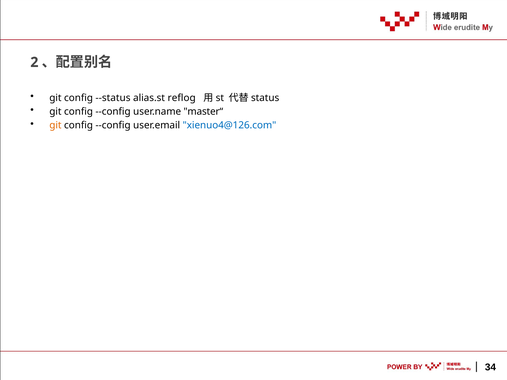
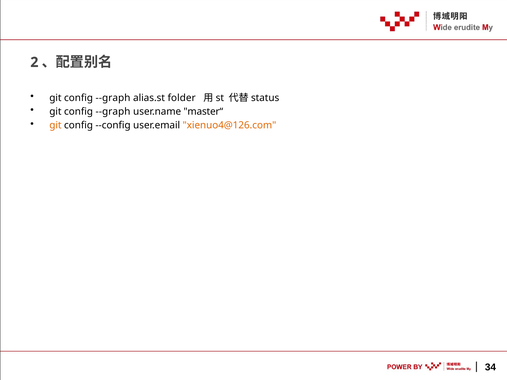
--status at (113, 98): --status -> --graph
reflog: reflog -> folder
--config at (113, 112): --config -> --graph
xienuo4@126.com colour: blue -> orange
